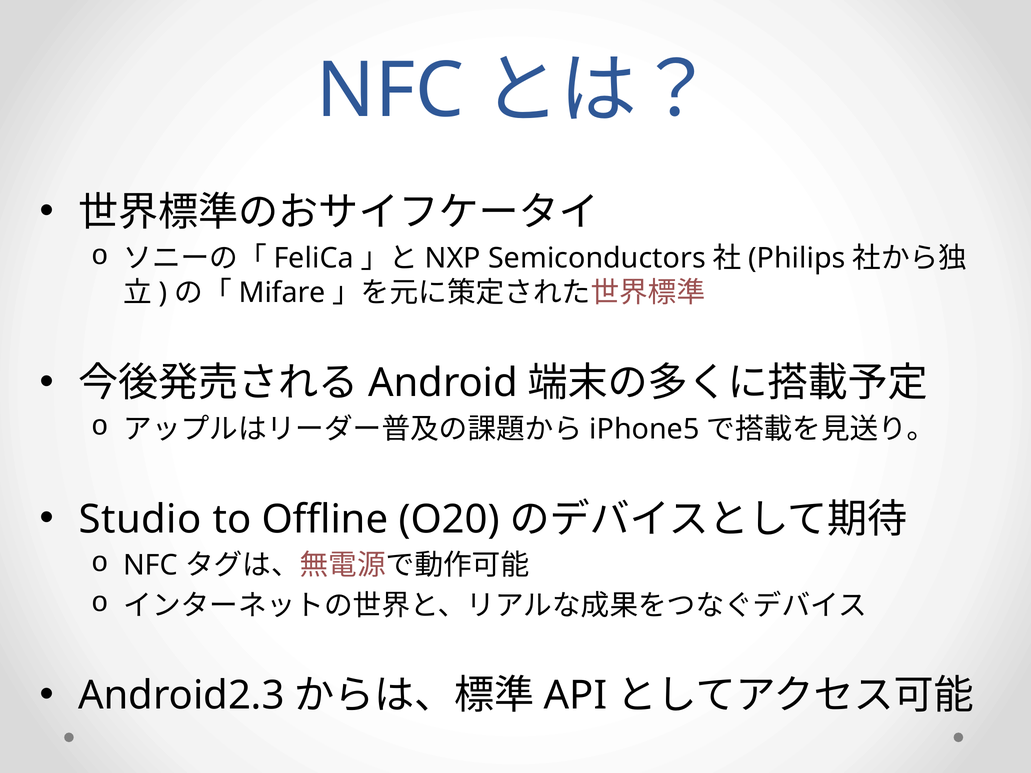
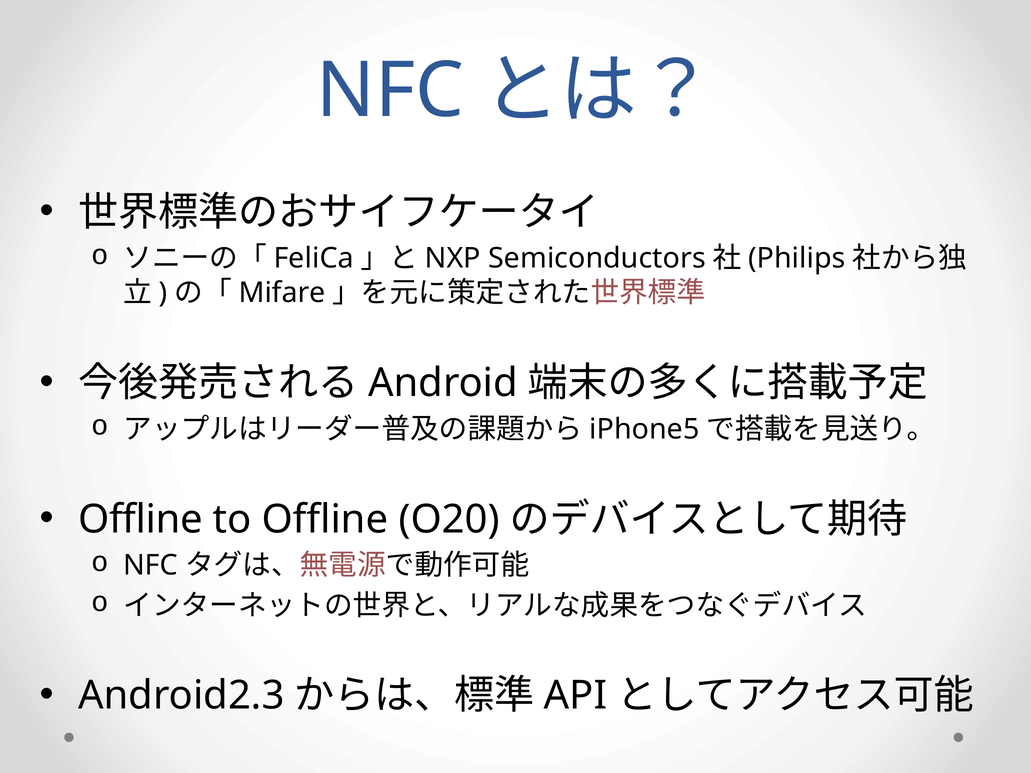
Studio at (140, 519): Studio -> Offline
